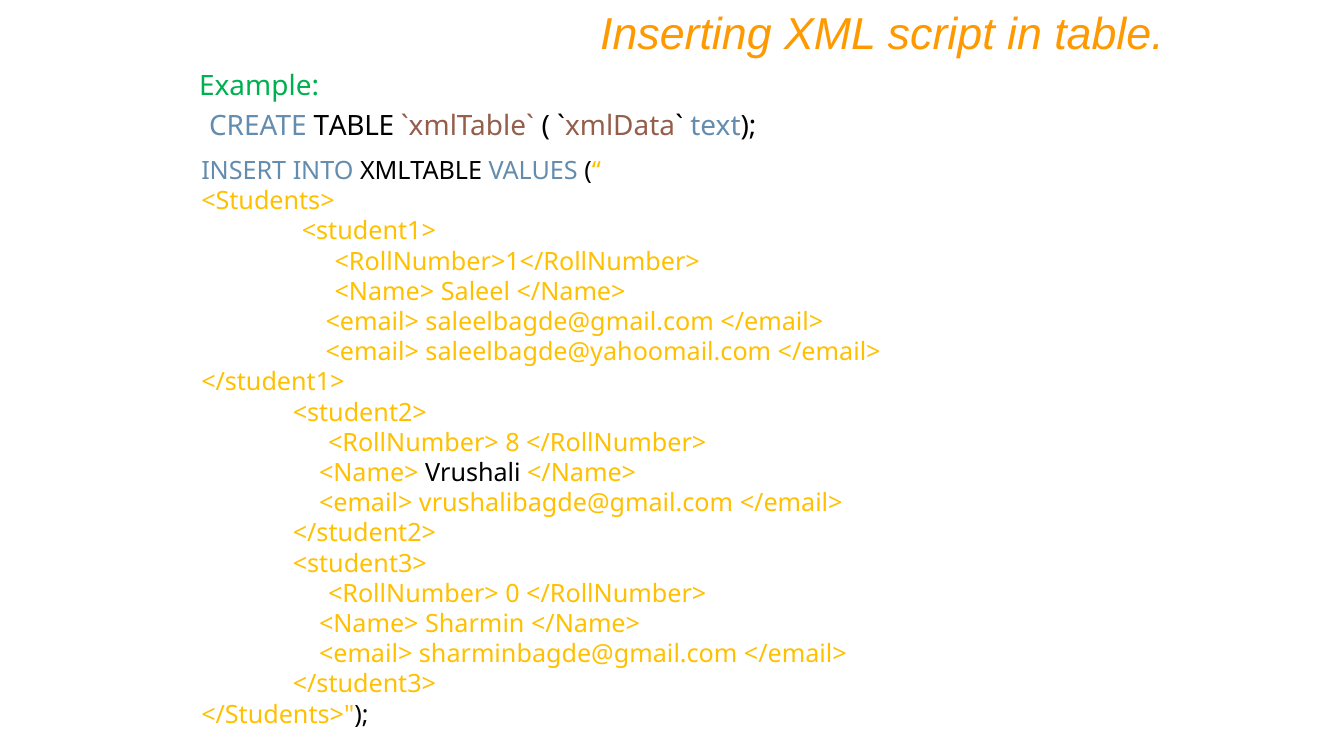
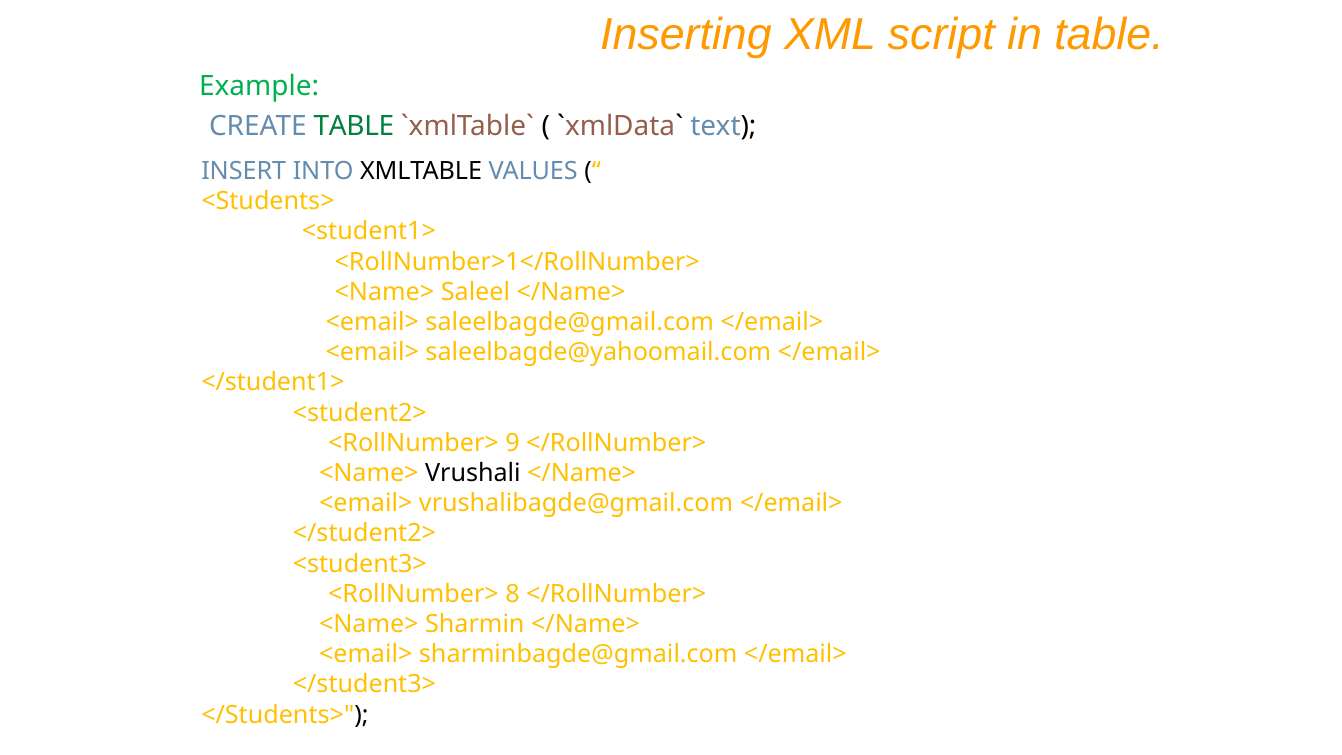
TABLE at (354, 126) colour: black -> green
8: 8 -> 9
0: 0 -> 8
